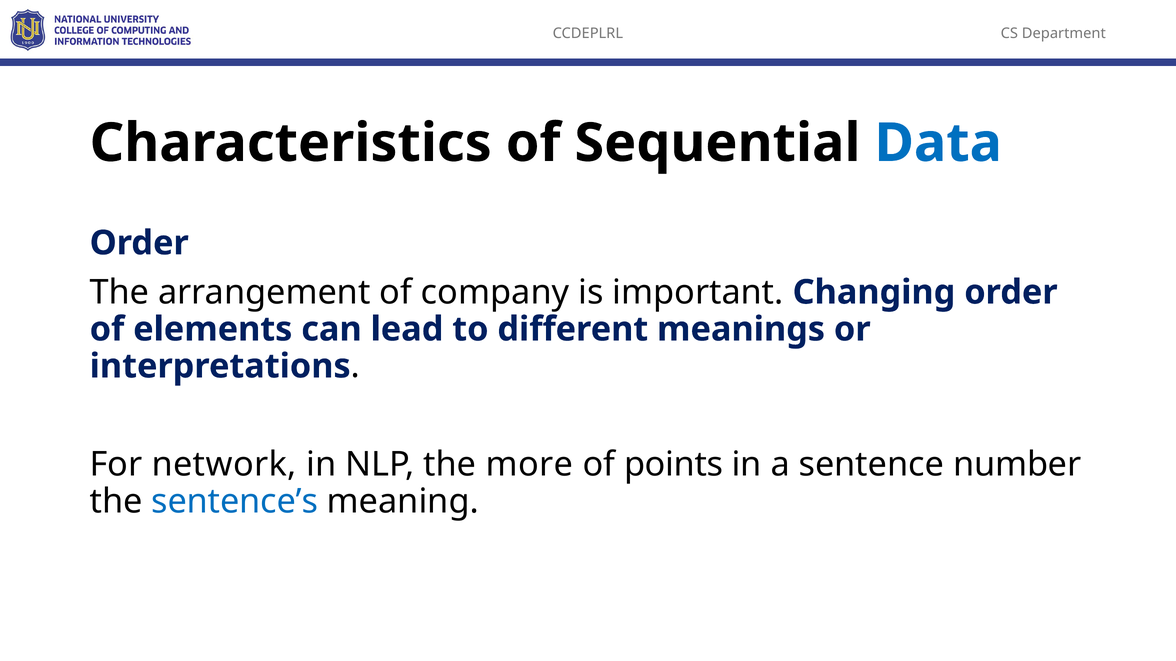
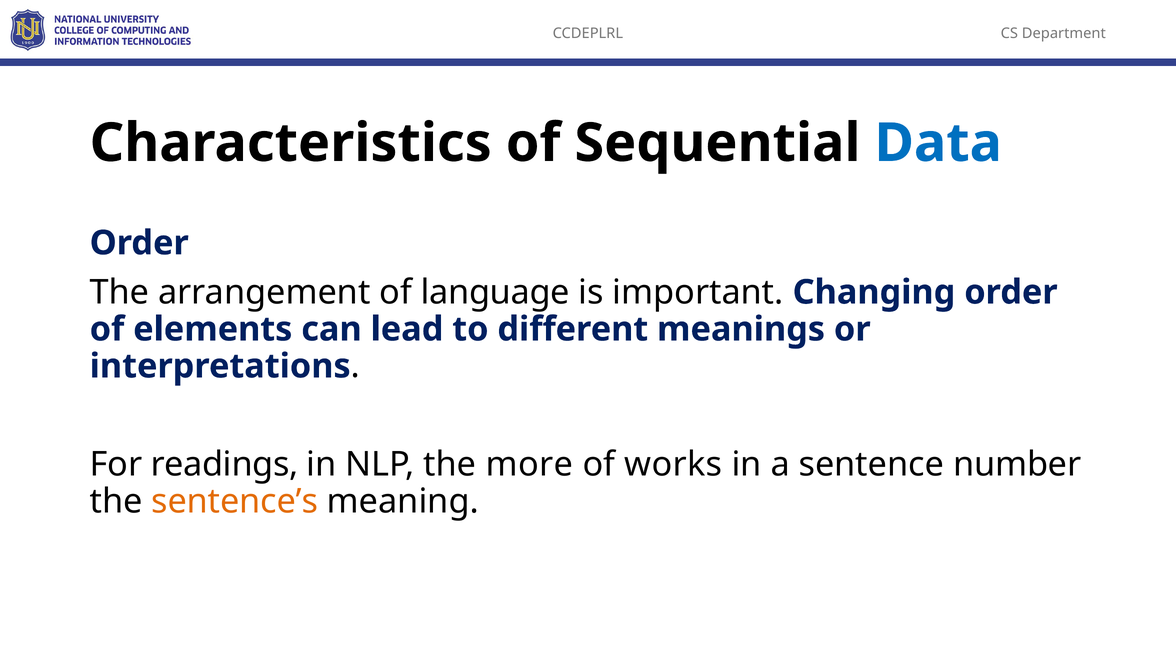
company: company -> language
network: network -> readings
points: points -> works
sentence’s colour: blue -> orange
